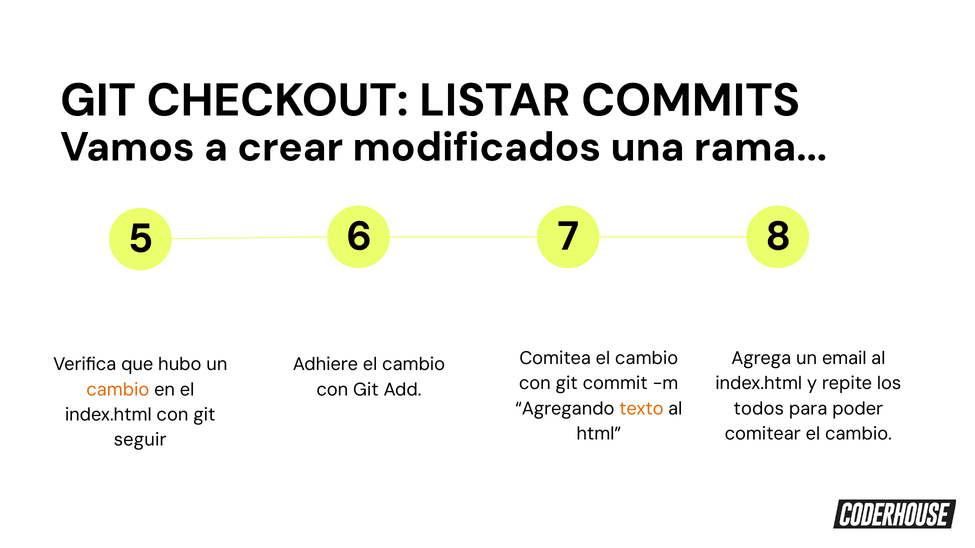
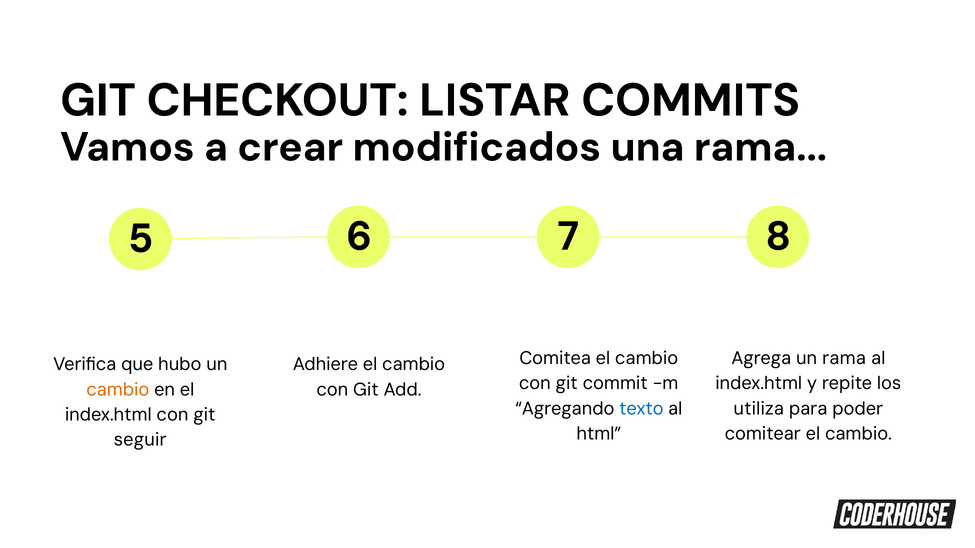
un email: email -> rama
texto colour: orange -> blue
todos: todos -> utiliza
